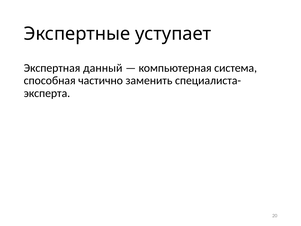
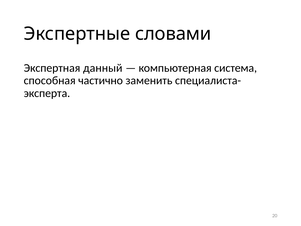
уступает: уступает -> словами
